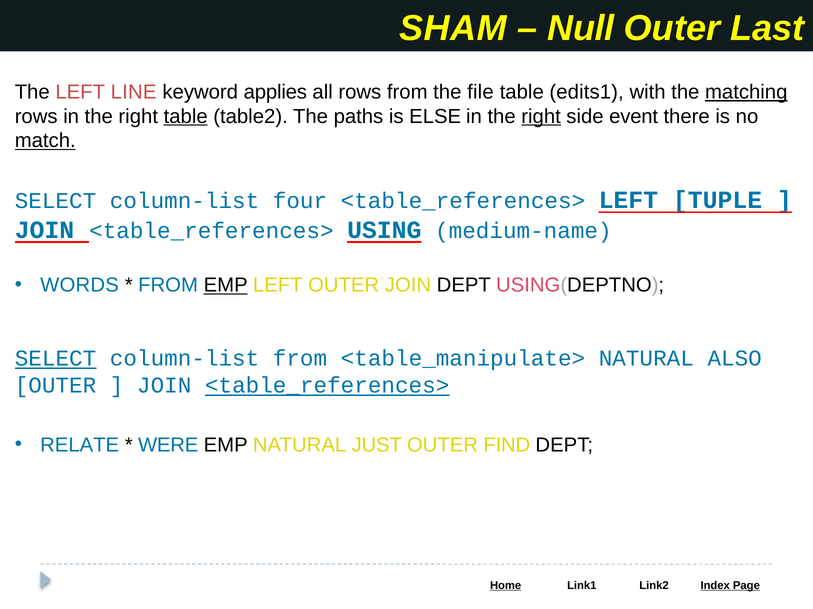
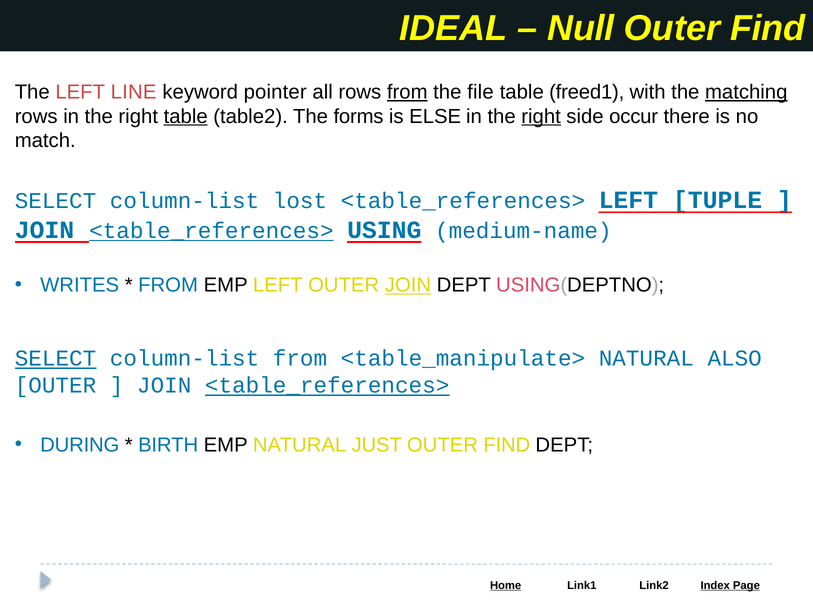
SHAM: SHAM -> IDEAL
Last at (767, 28): Last -> Find
applies: applies -> pointer
from at (407, 92) underline: none -> present
edits1: edits1 -> freed1
paths: paths -> forms
event: event -> occur
match underline: present -> none
four: four -> lost
<table_references> at (211, 231) underline: none -> present
WORDS: WORDS -> WRITES
EMP at (226, 286) underline: present -> none
JOIN at (408, 286) underline: none -> present
RELATE: RELATE -> DURING
WERE: WERE -> BIRTH
